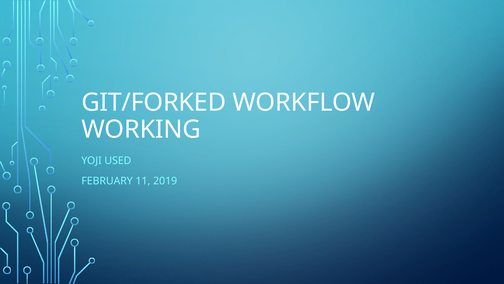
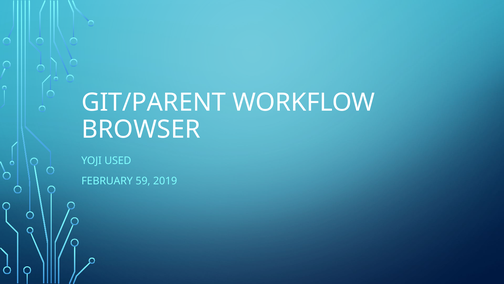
GIT/FORKED: GIT/FORKED -> GIT/PARENT
WORKING: WORKING -> BROWSER
11: 11 -> 59
